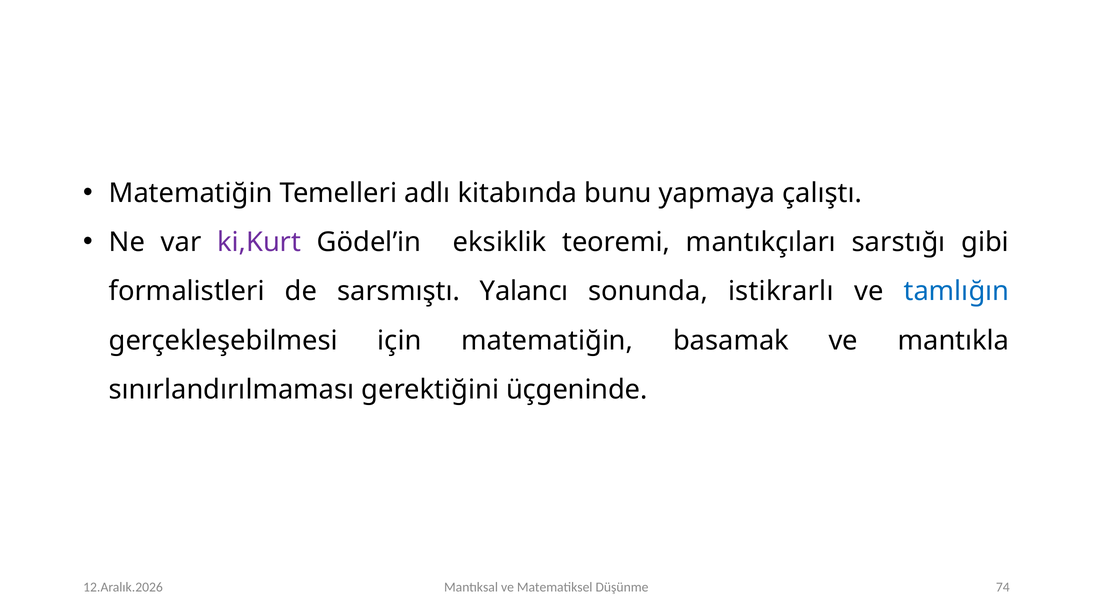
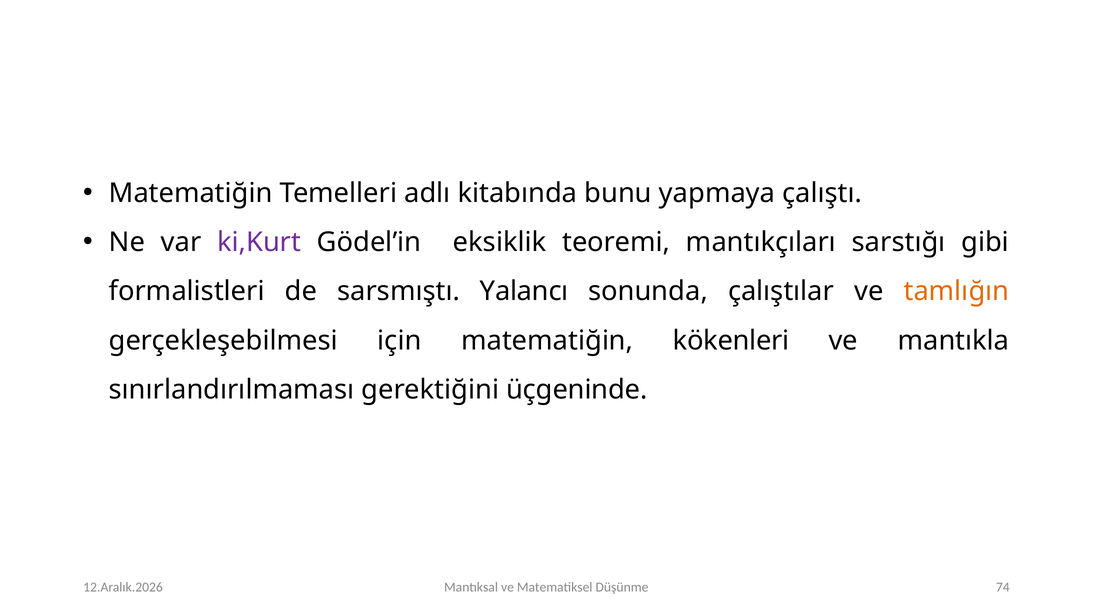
istikrarlı: istikrarlı -> çalıştılar
tamlığın colour: blue -> orange
basamak: basamak -> kökenleri
